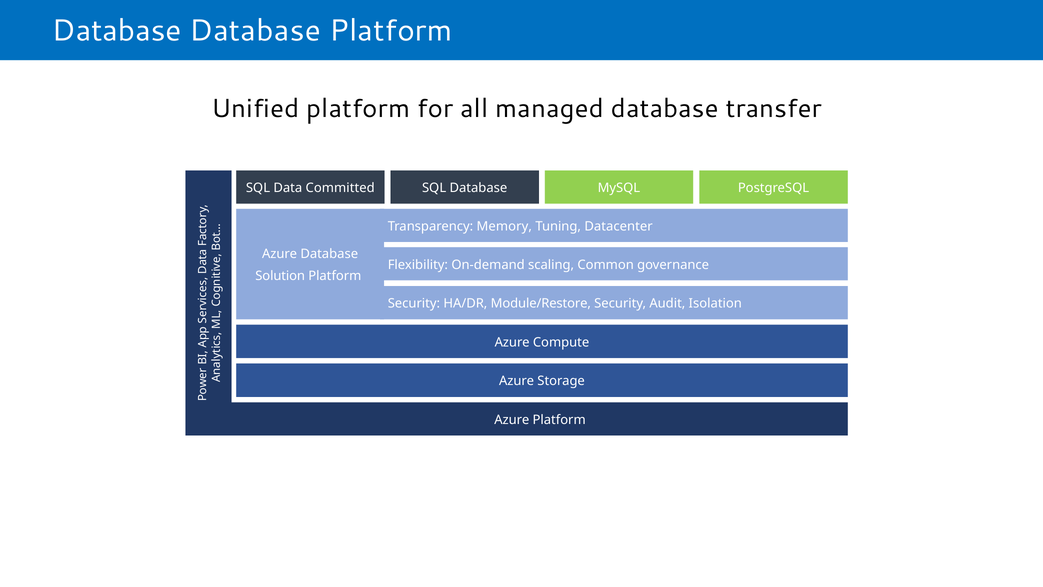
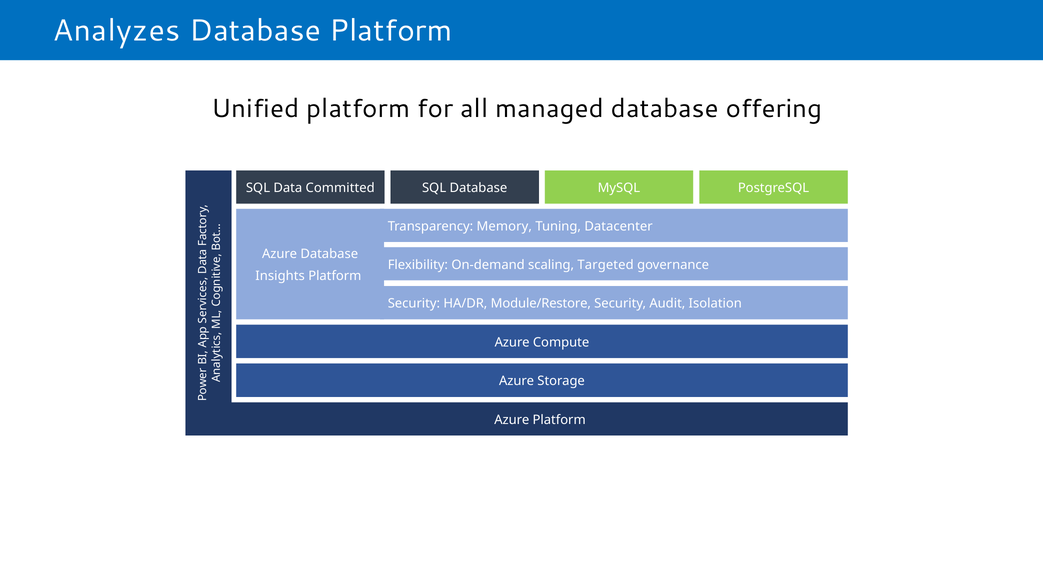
Database at (117, 31): Database -> Analyzes
transfer: transfer -> offering
Common: Common -> Targeted
Solution: Solution -> Insights
